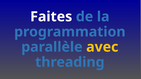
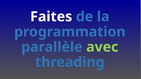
avec colour: yellow -> light green
